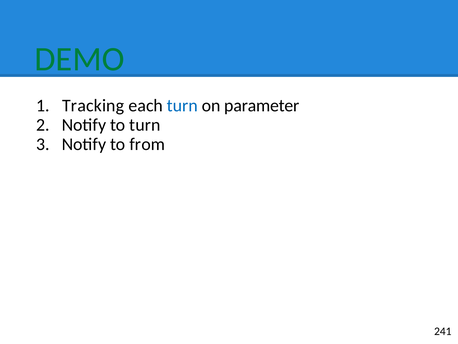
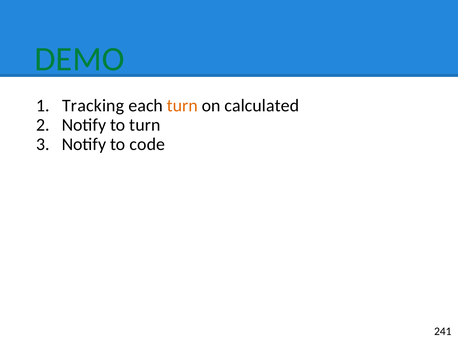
turn at (182, 106) colour: blue -> orange
parameter: parameter -> calculated
from: from -> code
